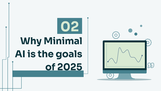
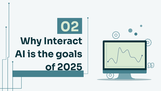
Minimal: Minimal -> Interact
